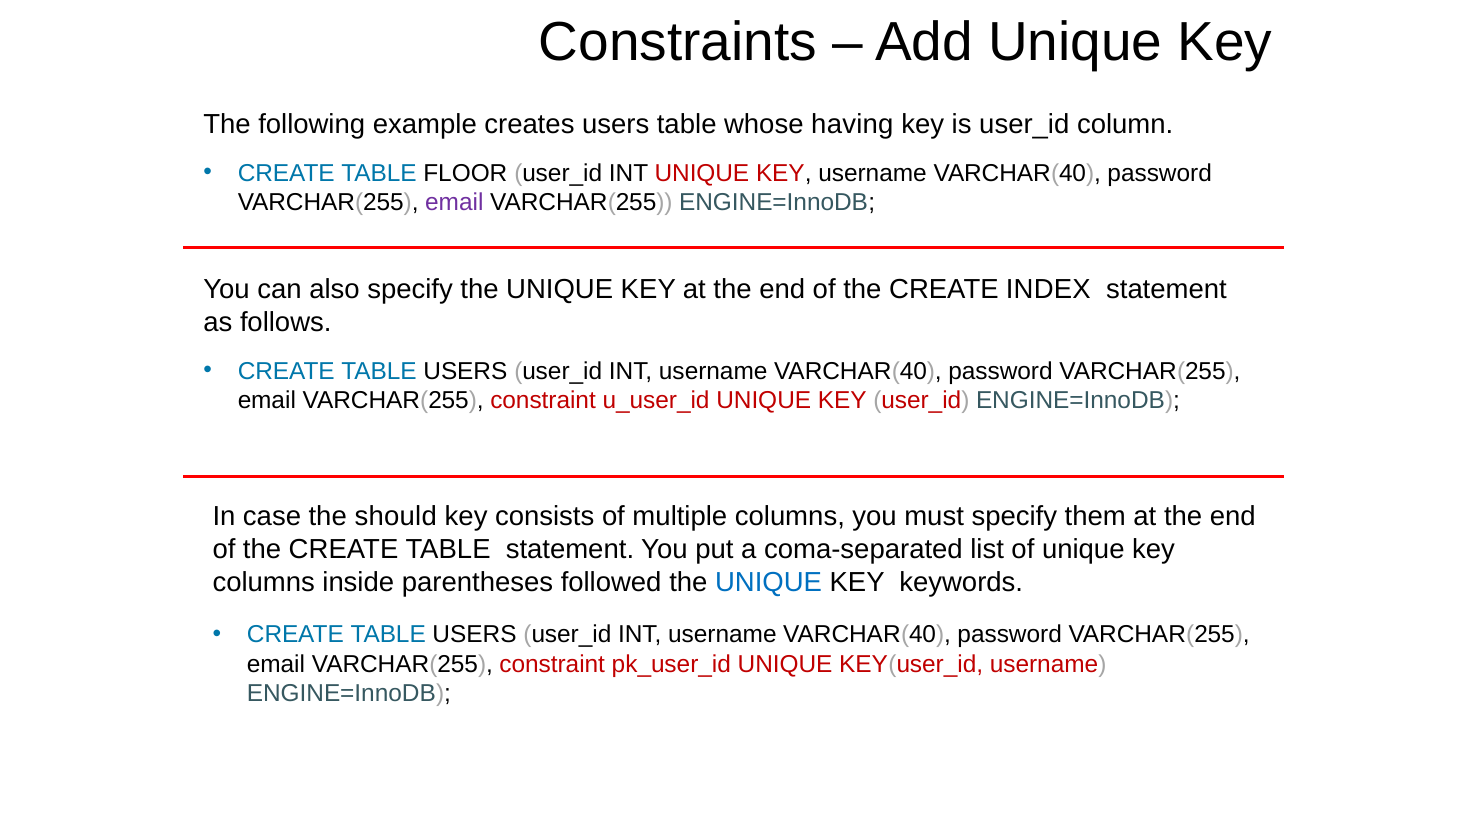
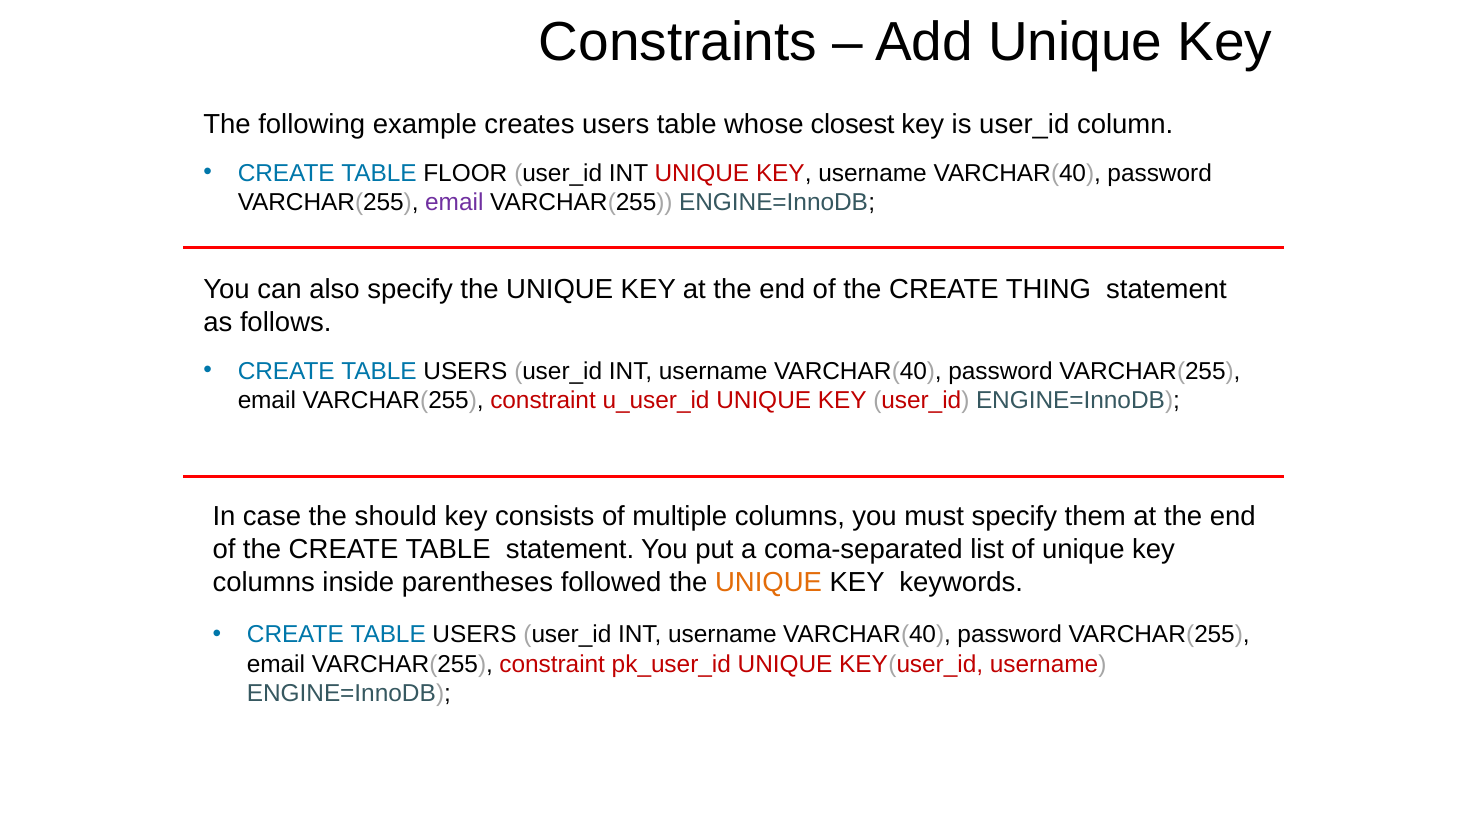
having: having -> closest
INDEX: INDEX -> THING
UNIQUE at (769, 583) colour: blue -> orange
